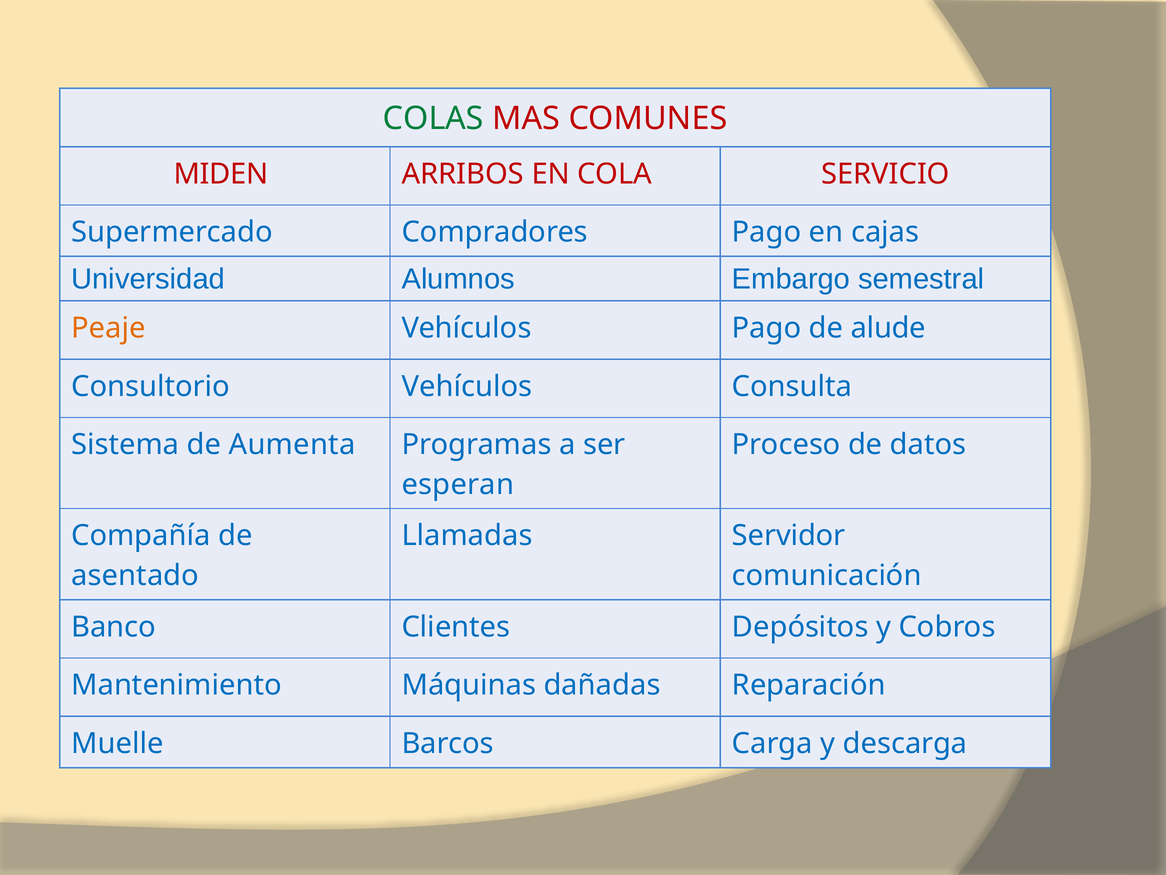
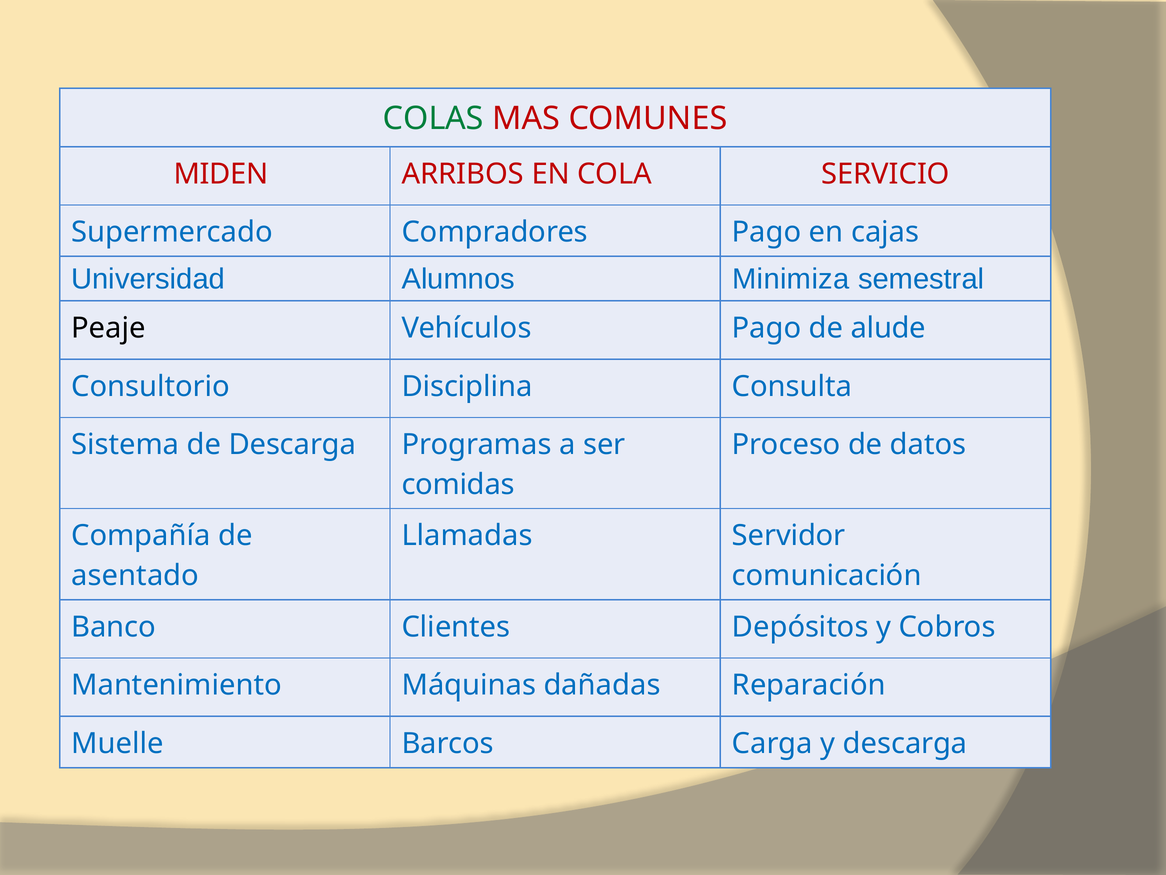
Embargo: Embargo -> Minimiza
Peaje colour: orange -> black
Consultorio Vehículos: Vehículos -> Disciplina
de Aumenta: Aumenta -> Descarga
esperan: esperan -> comidas
